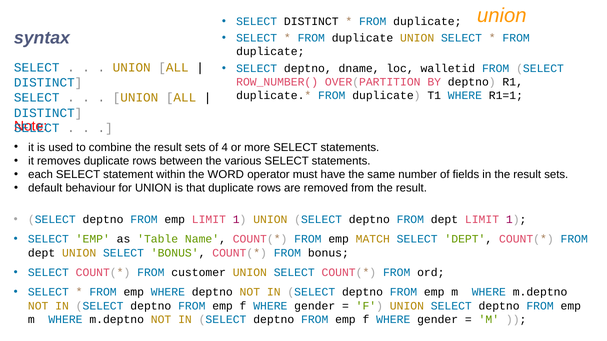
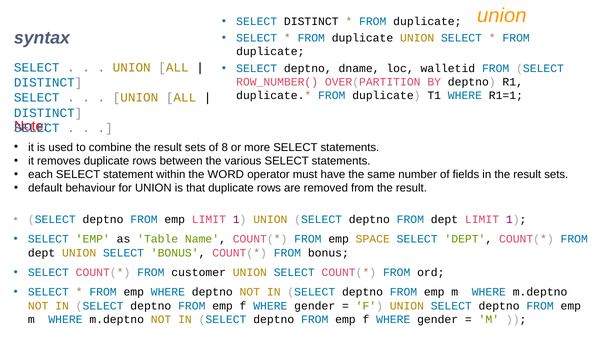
4: 4 -> 8
MATCH: MATCH -> SPACE
